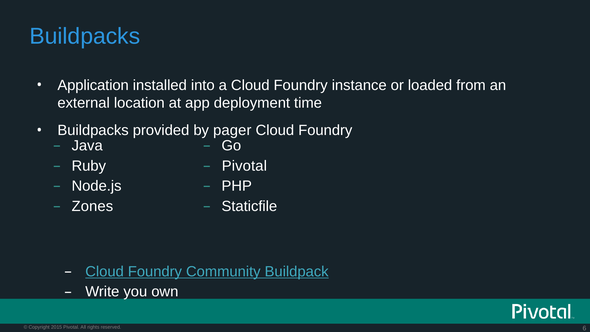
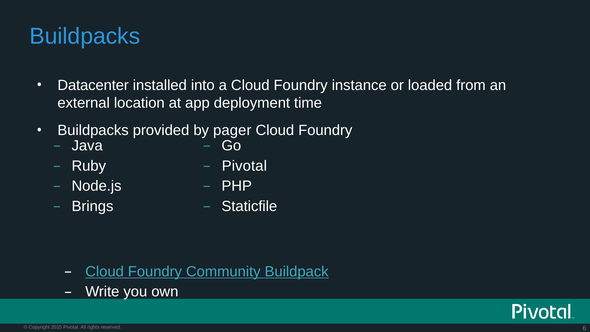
Application: Application -> Datacenter
Zones: Zones -> Brings
